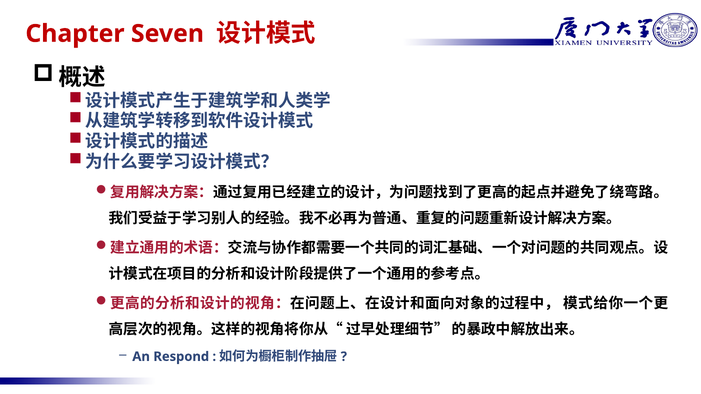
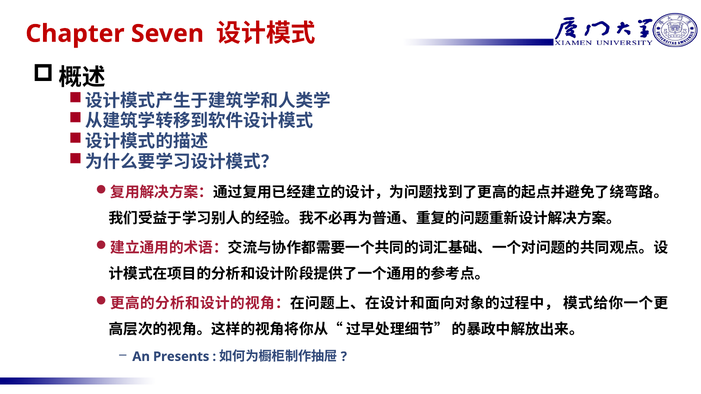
Respond: Respond -> Presents
